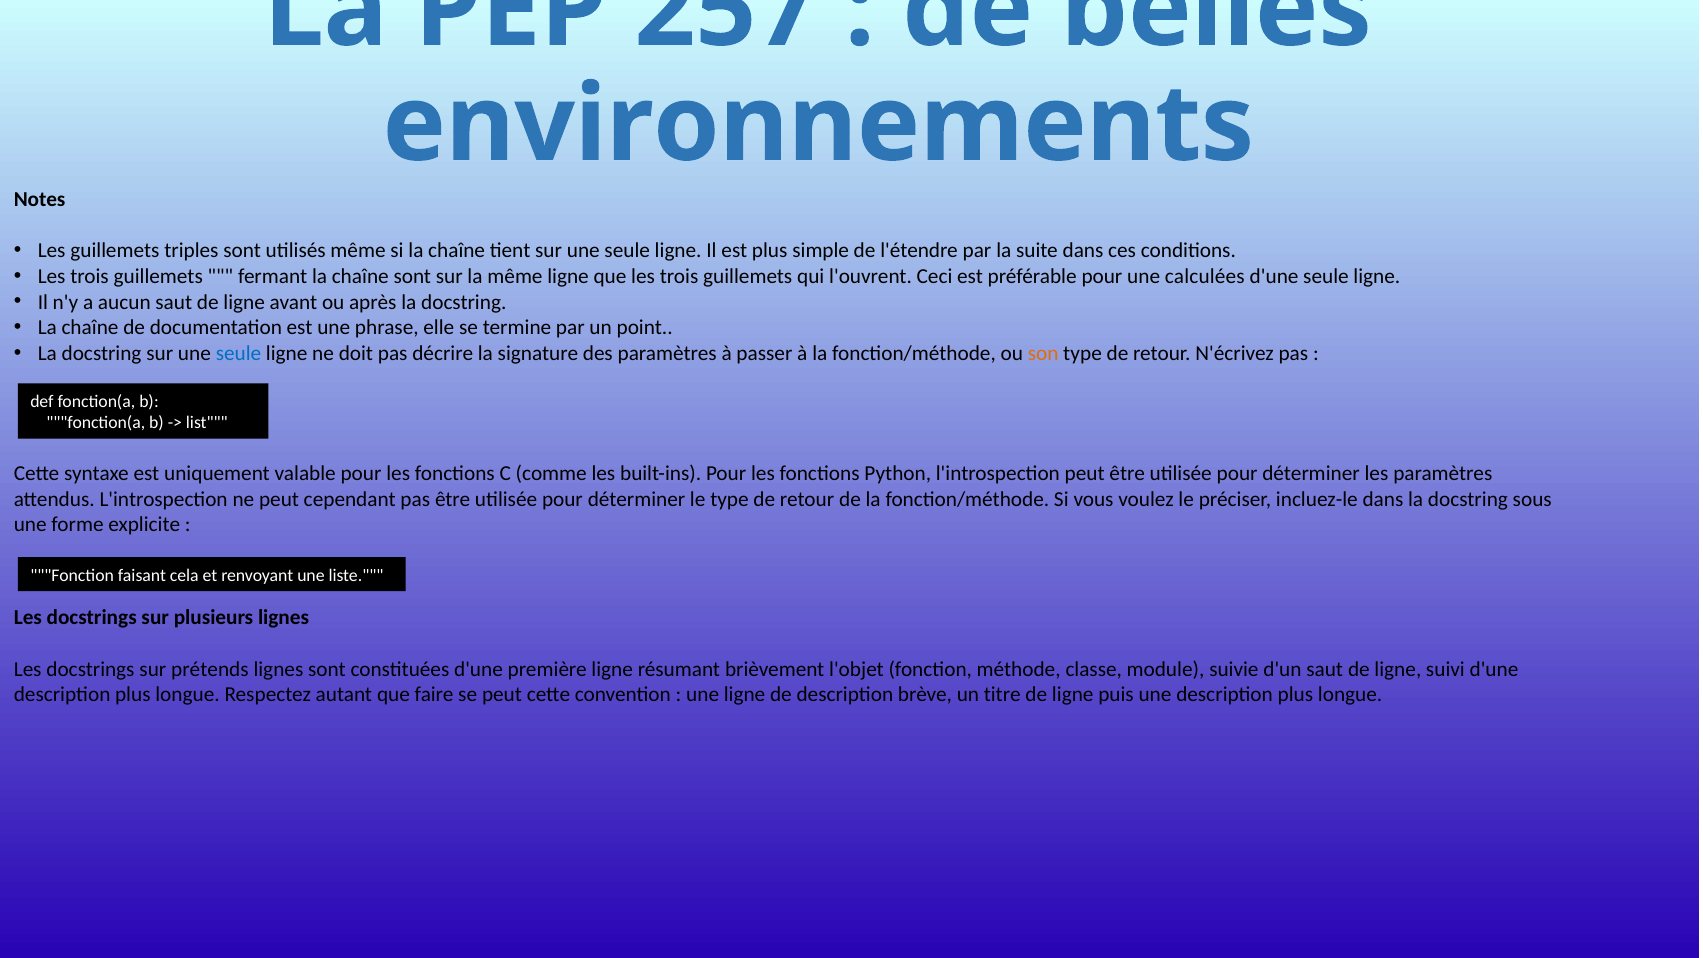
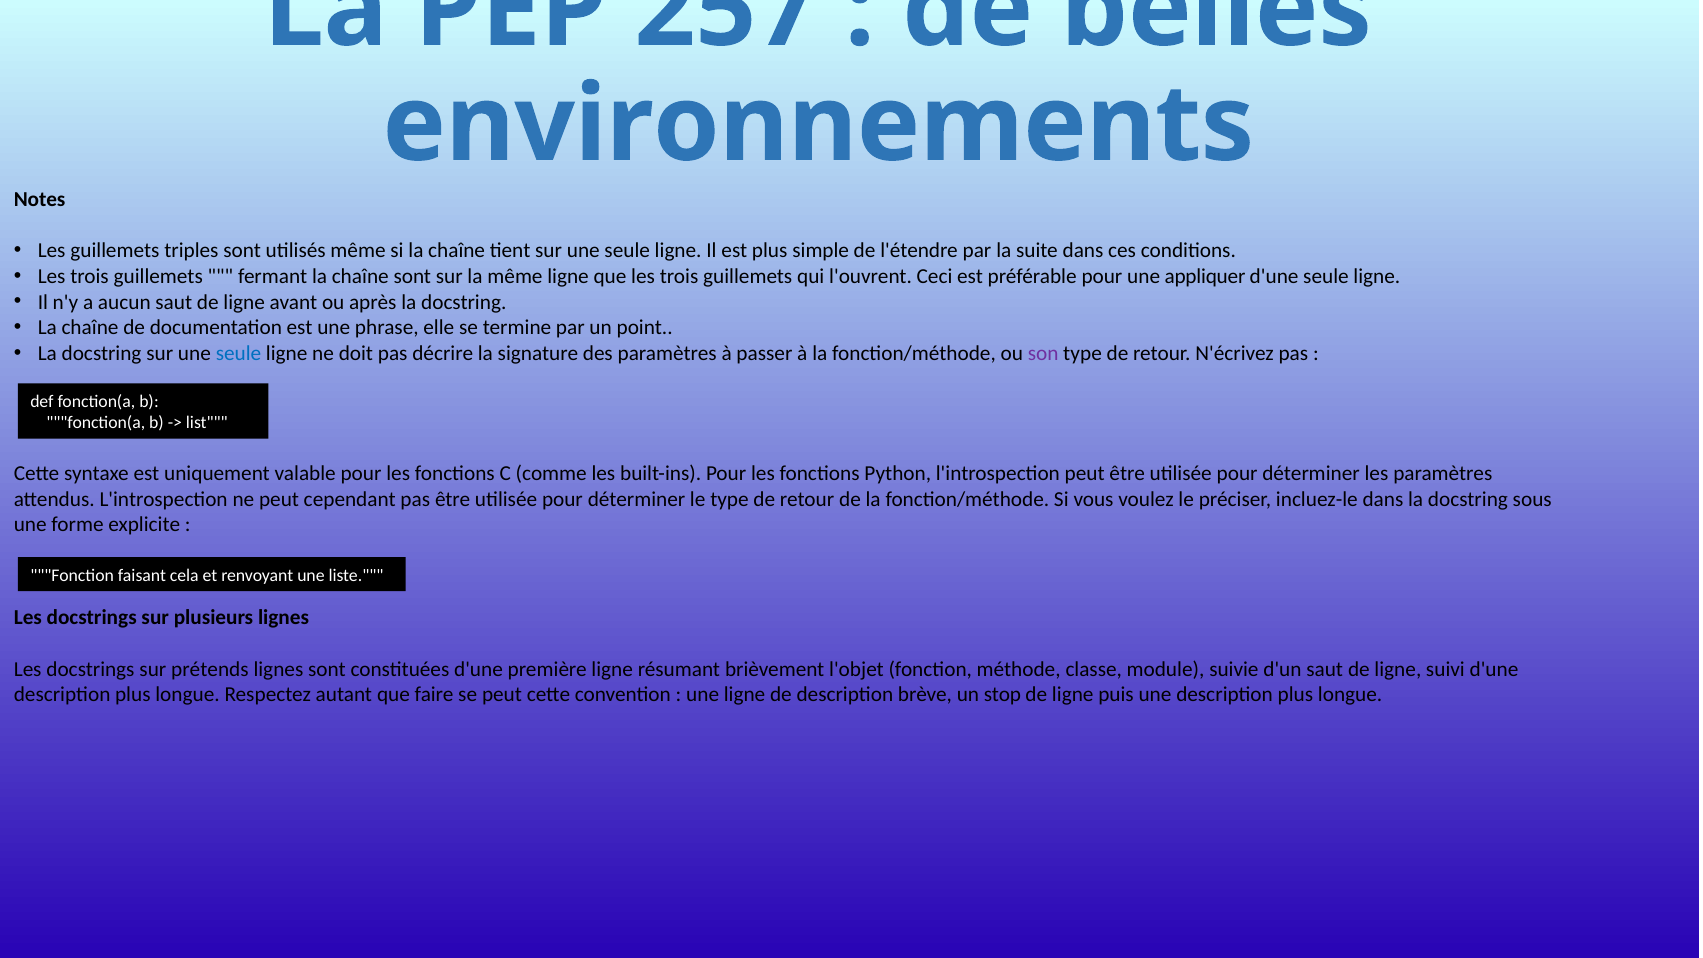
calculées: calculées -> appliquer
son colour: orange -> purple
titre: titre -> stop
